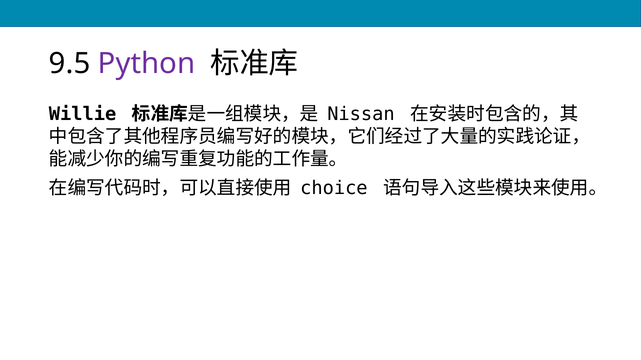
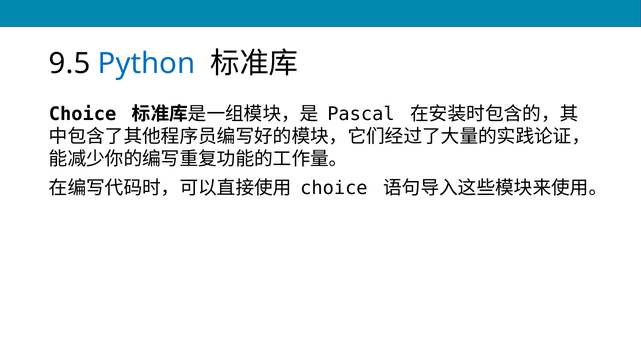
Python colour: purple -> blue
Willie at (83, 114): Willie -> Choice
Nissan: Nissan -> Pascal
